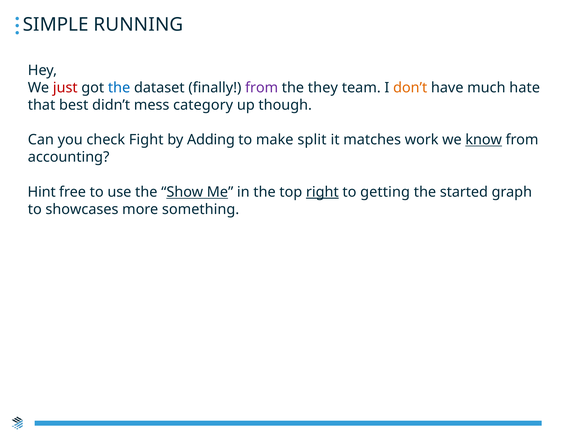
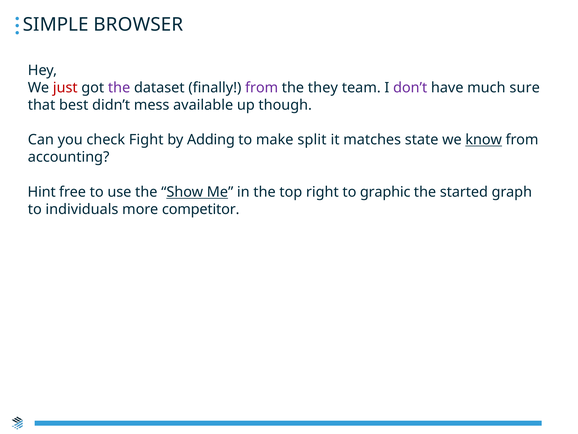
RUNNING: RUNNING -> BROWSER
the at (119, 88) colour: blue -> purple
don’t colour: orange -> purple
hate: hate -> sure
category: category -> available
work: work -> state
right underline: present -> none
getting: getting -> graphic
showcases: showcases -> individuals
something: something -> competitor
